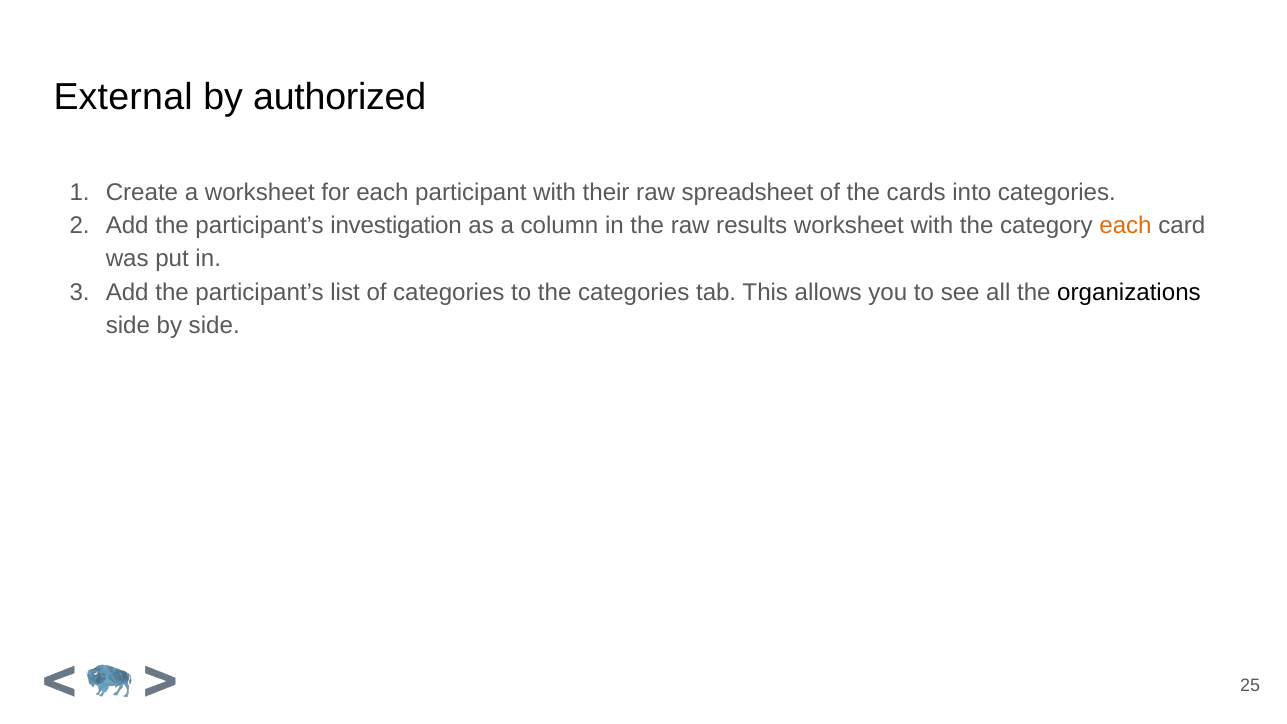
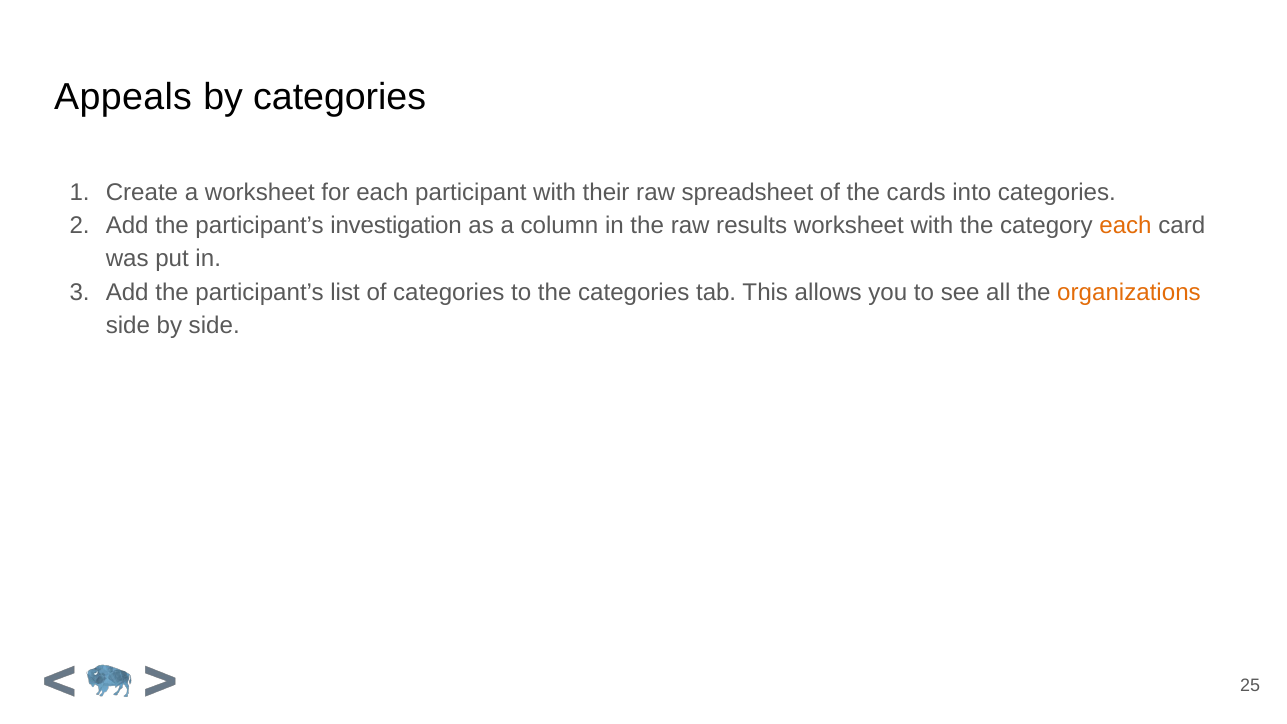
External: External -> Appeals
by authorized: authorized -> categories
organizations colour: black -> orange
